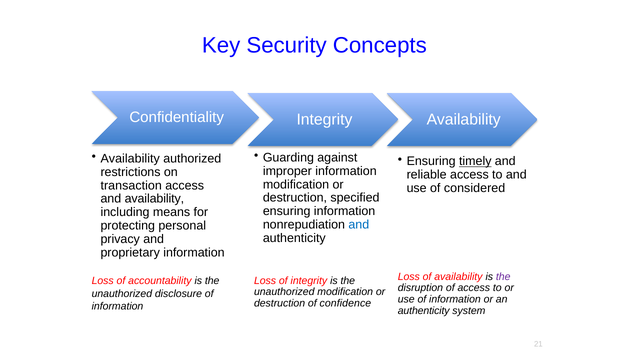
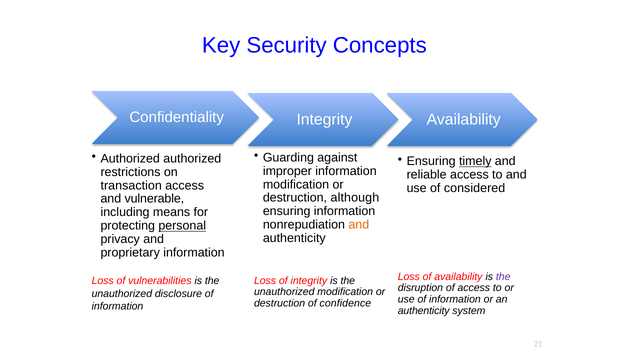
Availability at (130, 158): Availability -> Authorized
specified: specified -> although
and availability: availability -> vulnerable
and at (359, 225) colour: blue -> orange
personal underline: none -> present
accountability: accountability -> vulnerabilities
